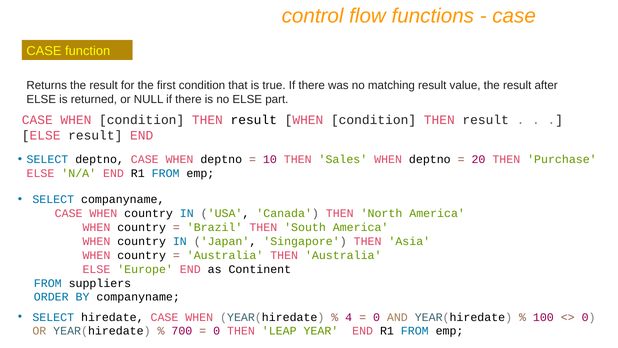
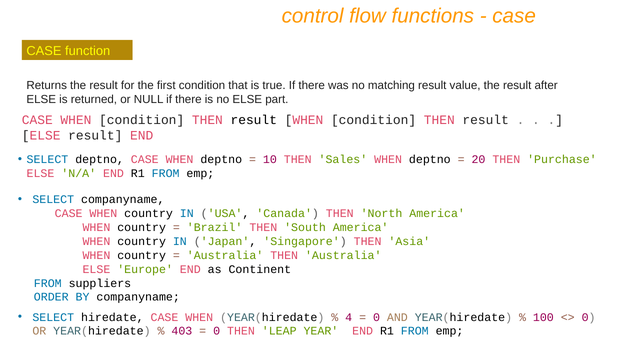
700: 700 -> 403
